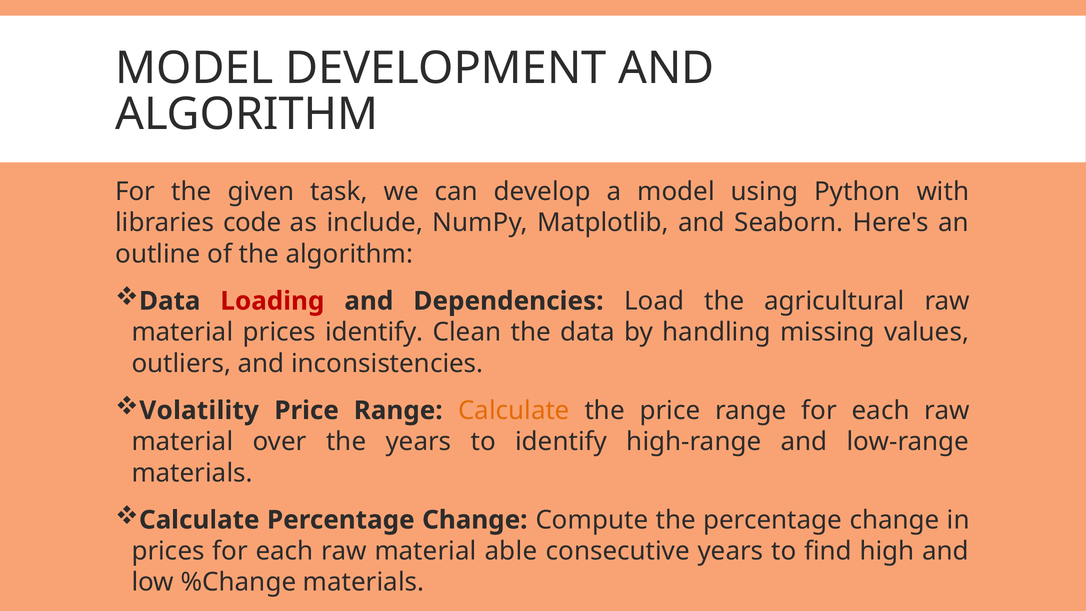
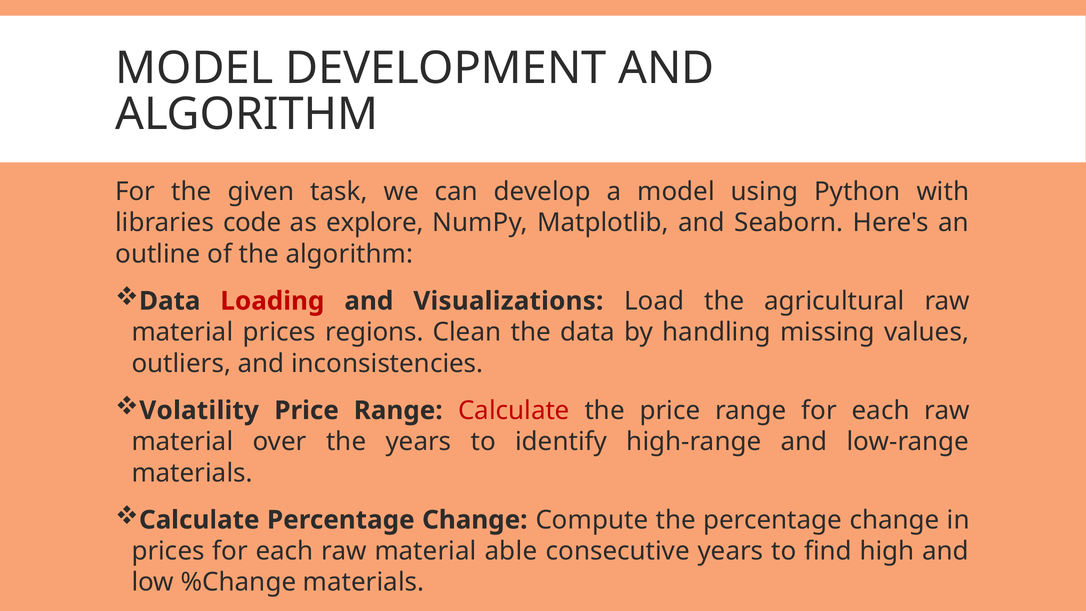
include: include -> explore
Dependencies: Dependencies -> Visualizations
prices identify: identify -> regions
Calculate at (514, 410) colour: orange -> red
